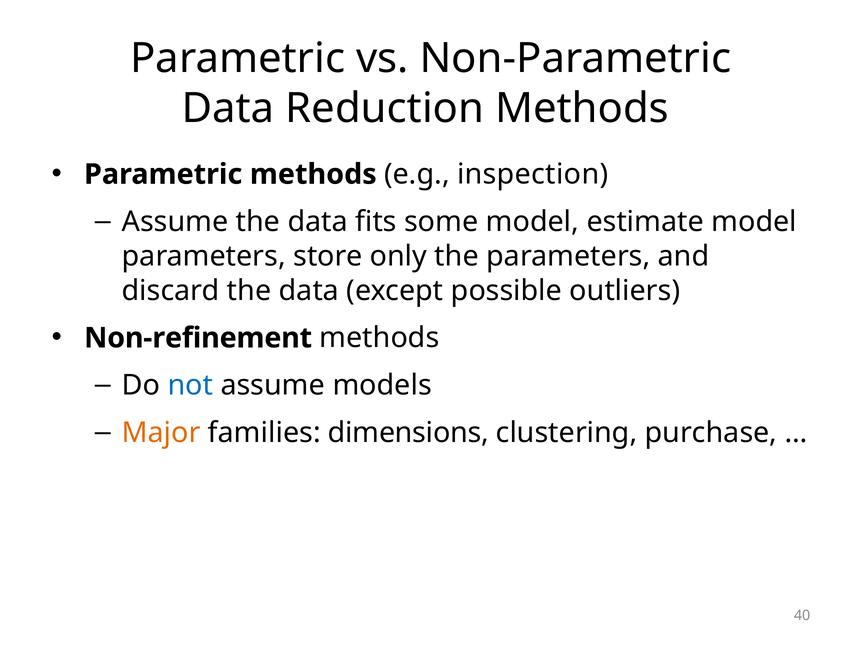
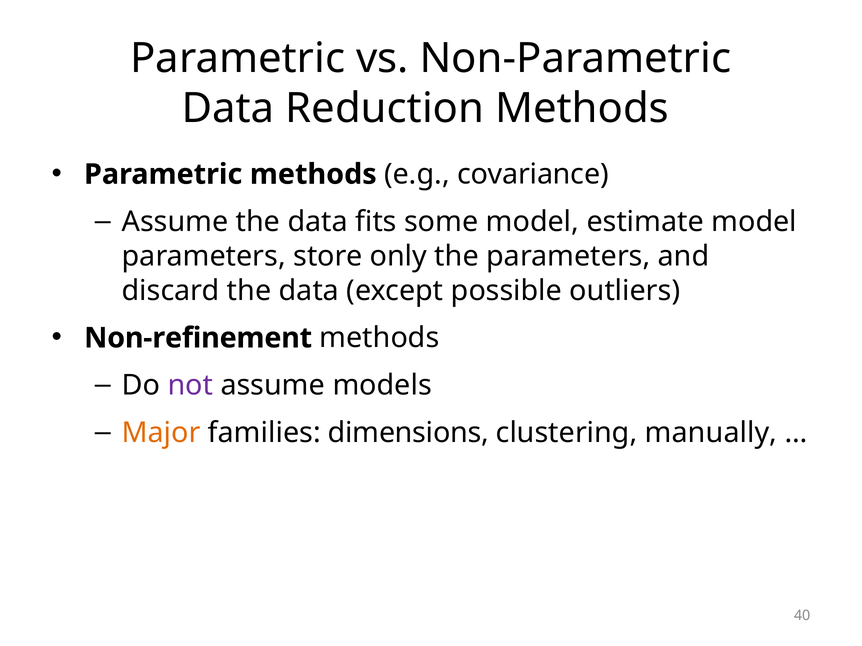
inspection: inspection -> covariance
not colour: blue -> purple
purchase: purchase -> manually
